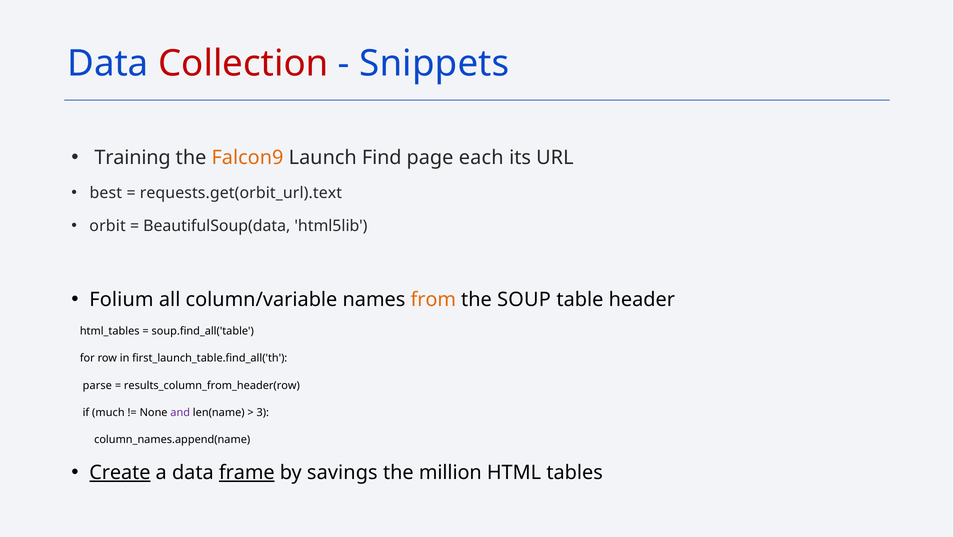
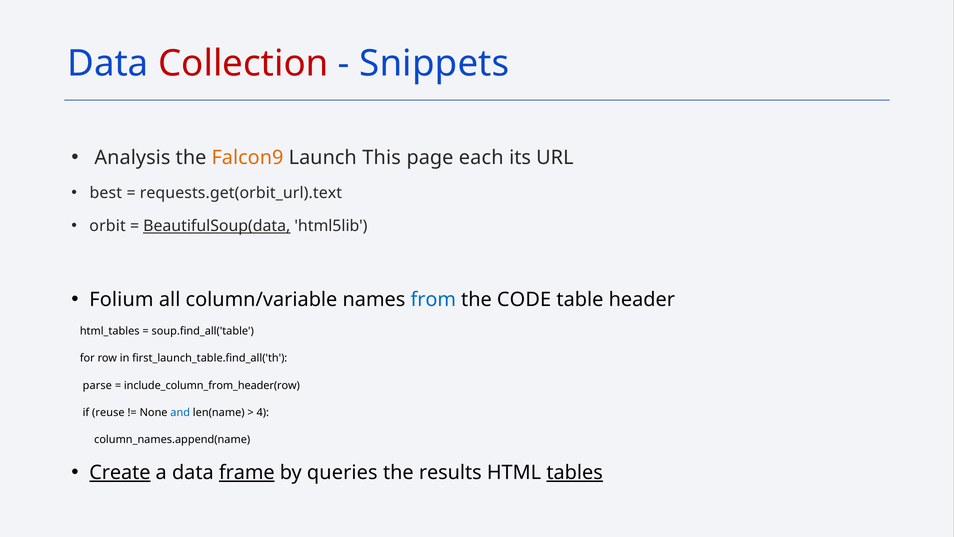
Training: Training -> Analysis
Find: Find -> This
BeautifulSoup(data underline: none -> present
from colour: orange -> blue
SOUP: SOUP -> CODE
results_column_from_header(row: results_column_from_header(row -> include_column_from_header(row
much: much -> reuse
and colour: purple -> blue
3: 3 -> 4
savings: savings -> queries
million: million -> results
tables underline: none -> present
